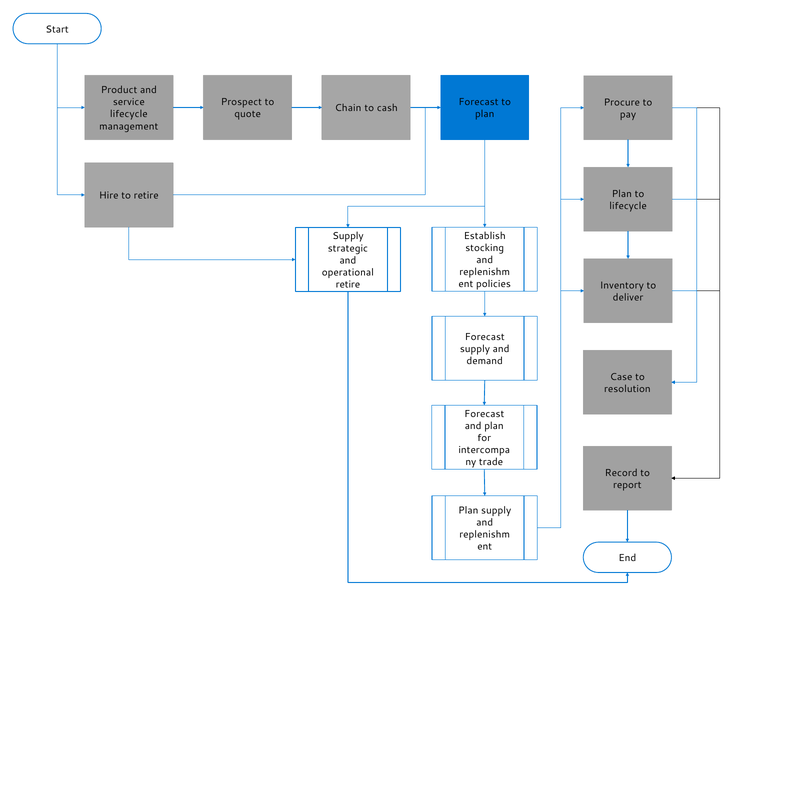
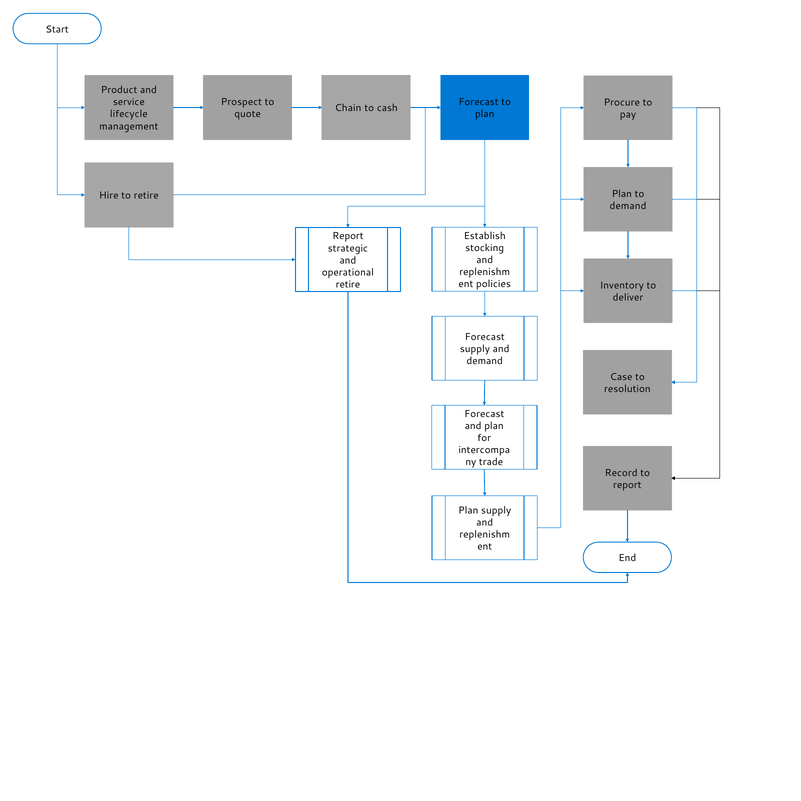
lifecycle at (628, 206): lifecycle -> demand
Supply at (348, 236): Supply -> Report
